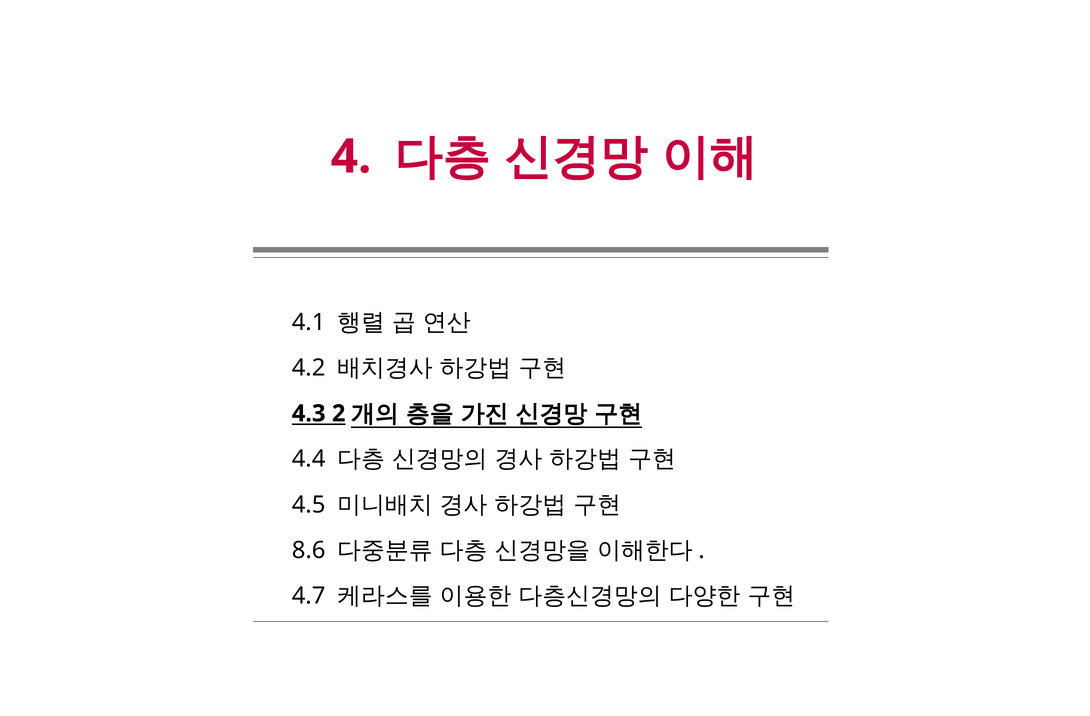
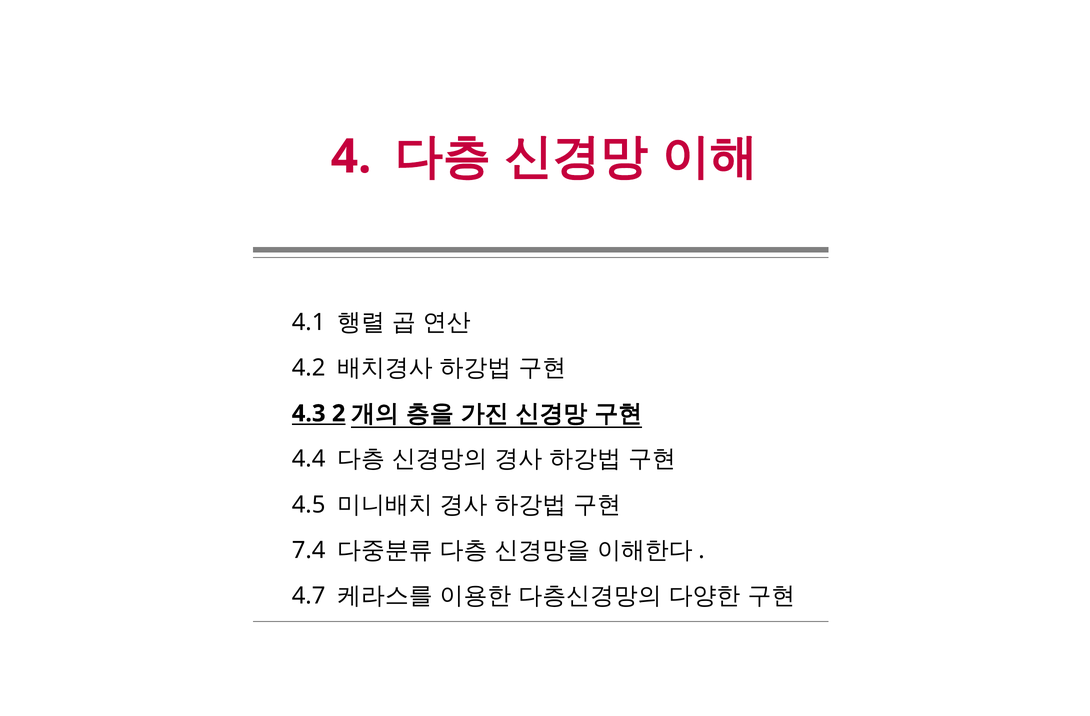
8.6: 8.6 -> 7.4
